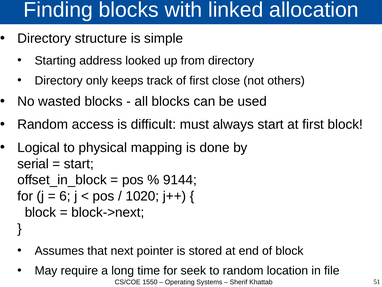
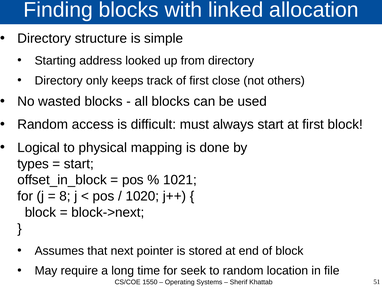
serial: serial -> types
9144: 9144 -> 1021
6: 6 -> 8
